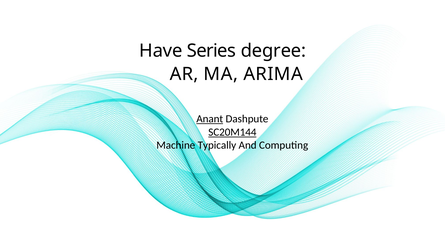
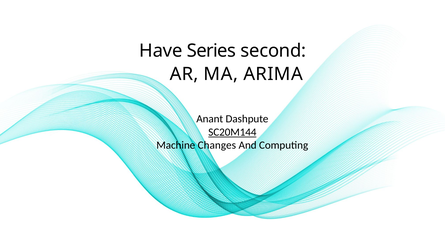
degree: degree -> second
Anant underline: present -> none
Typically: Typically -> Changes
